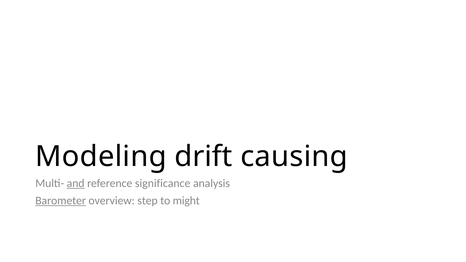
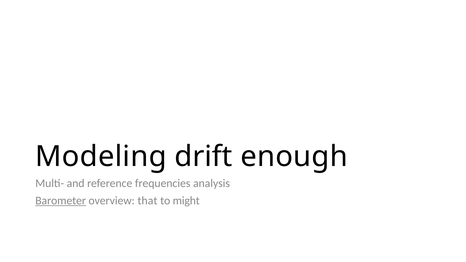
causing: causing -> enough
and underline: present -> none
significance: significance -> frequencies
step: step -> that
